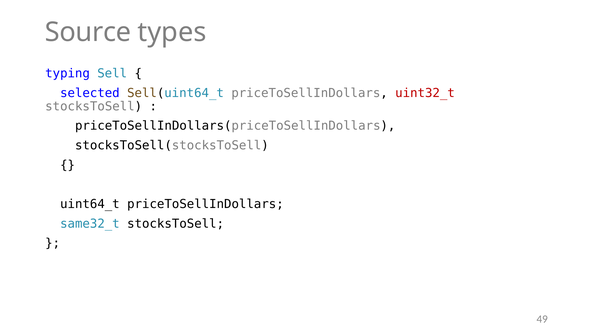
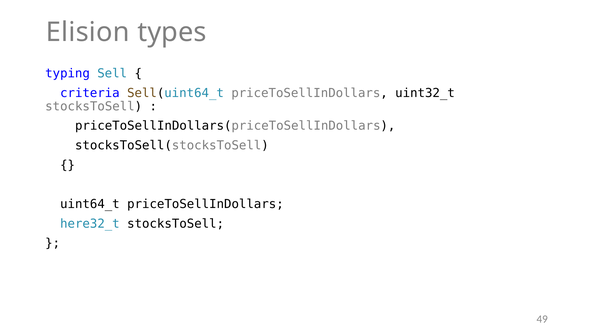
Source: Source -> Elision
selected: selected -> criteria
uint32_t colour: red -> black
same32_t: same32_t -> here32_t
